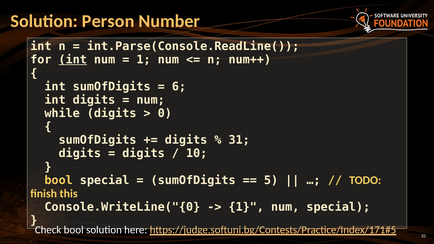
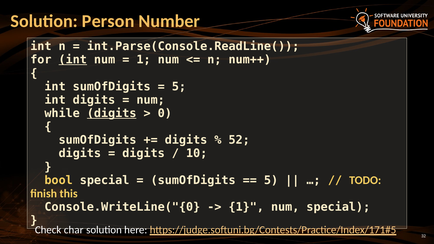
6 at (179, 87): 6 -> 5
digits at (112, 113) underline: none -> present
31: 31 -> 52
Check bool: bool -> char
